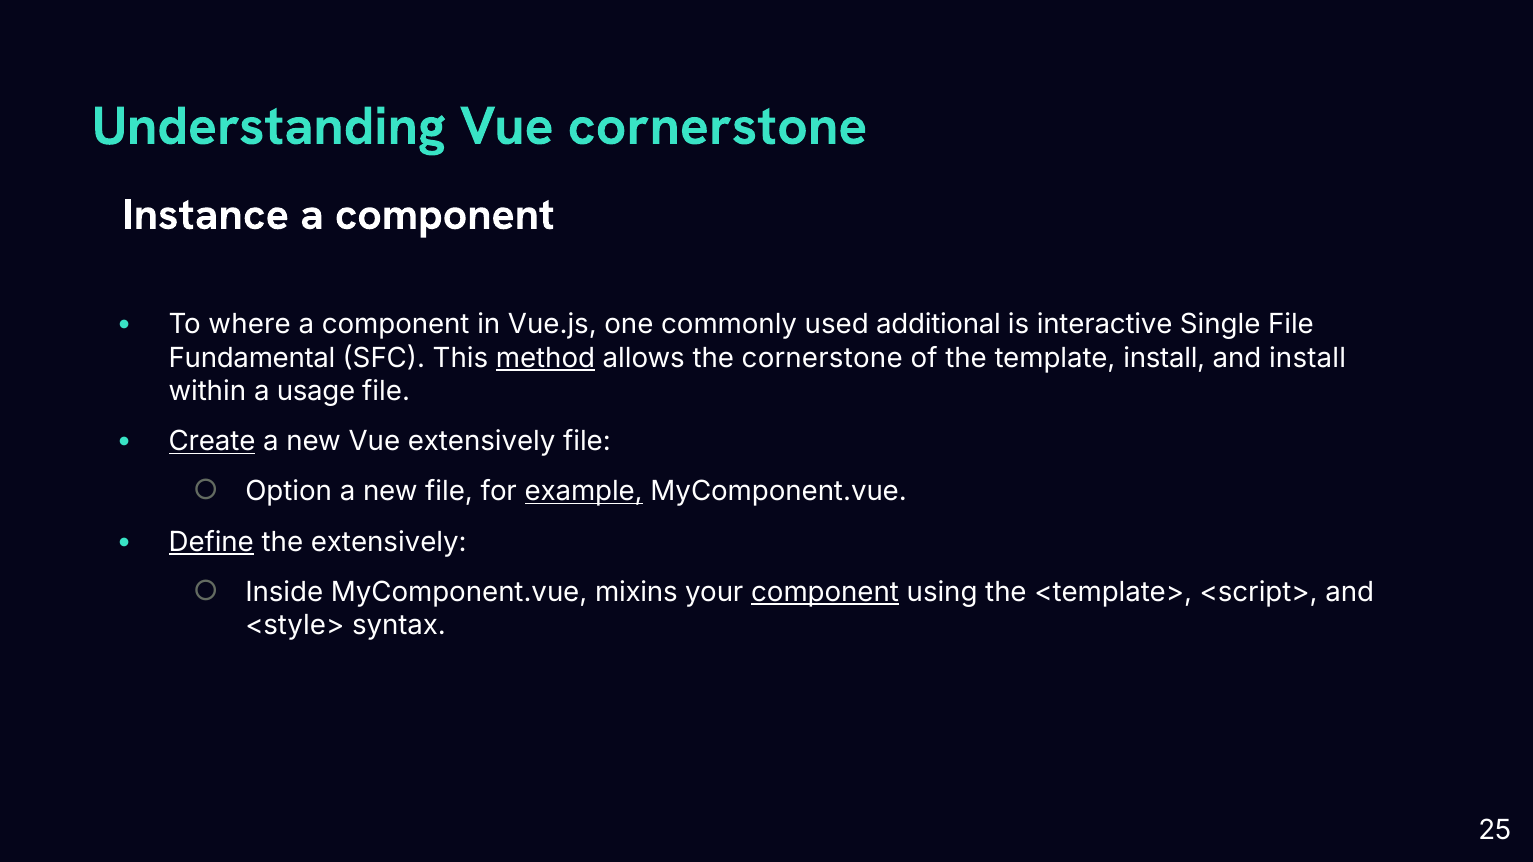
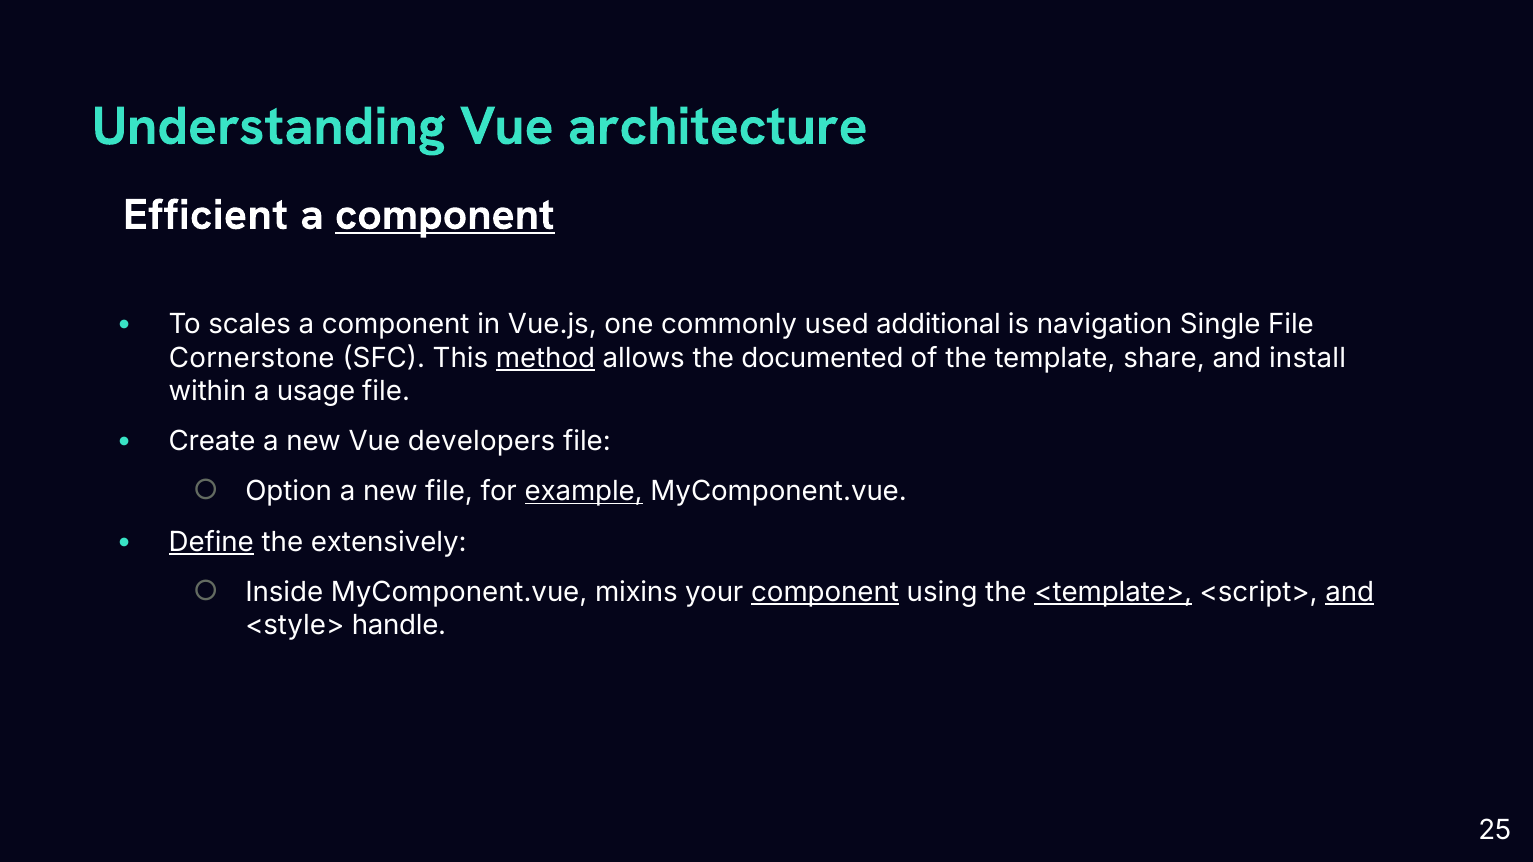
Vue cornerstone: cornerstone -> architecture
Instance: Instance -> Efficient
component at (445, 215) underline: none -> present
where: where -> scales
interactive: interactive -> navigation
Fundamental: Fundamental -> Cornerstone
the cornerstone: cornerstone -> documented
template install: install -> share
Create underline: present -> none
Vue extensively: extensively -> developers
<template> underline: none -> present
and at (1350, 592) underline: none -> present
syntax: syntax -> handle
